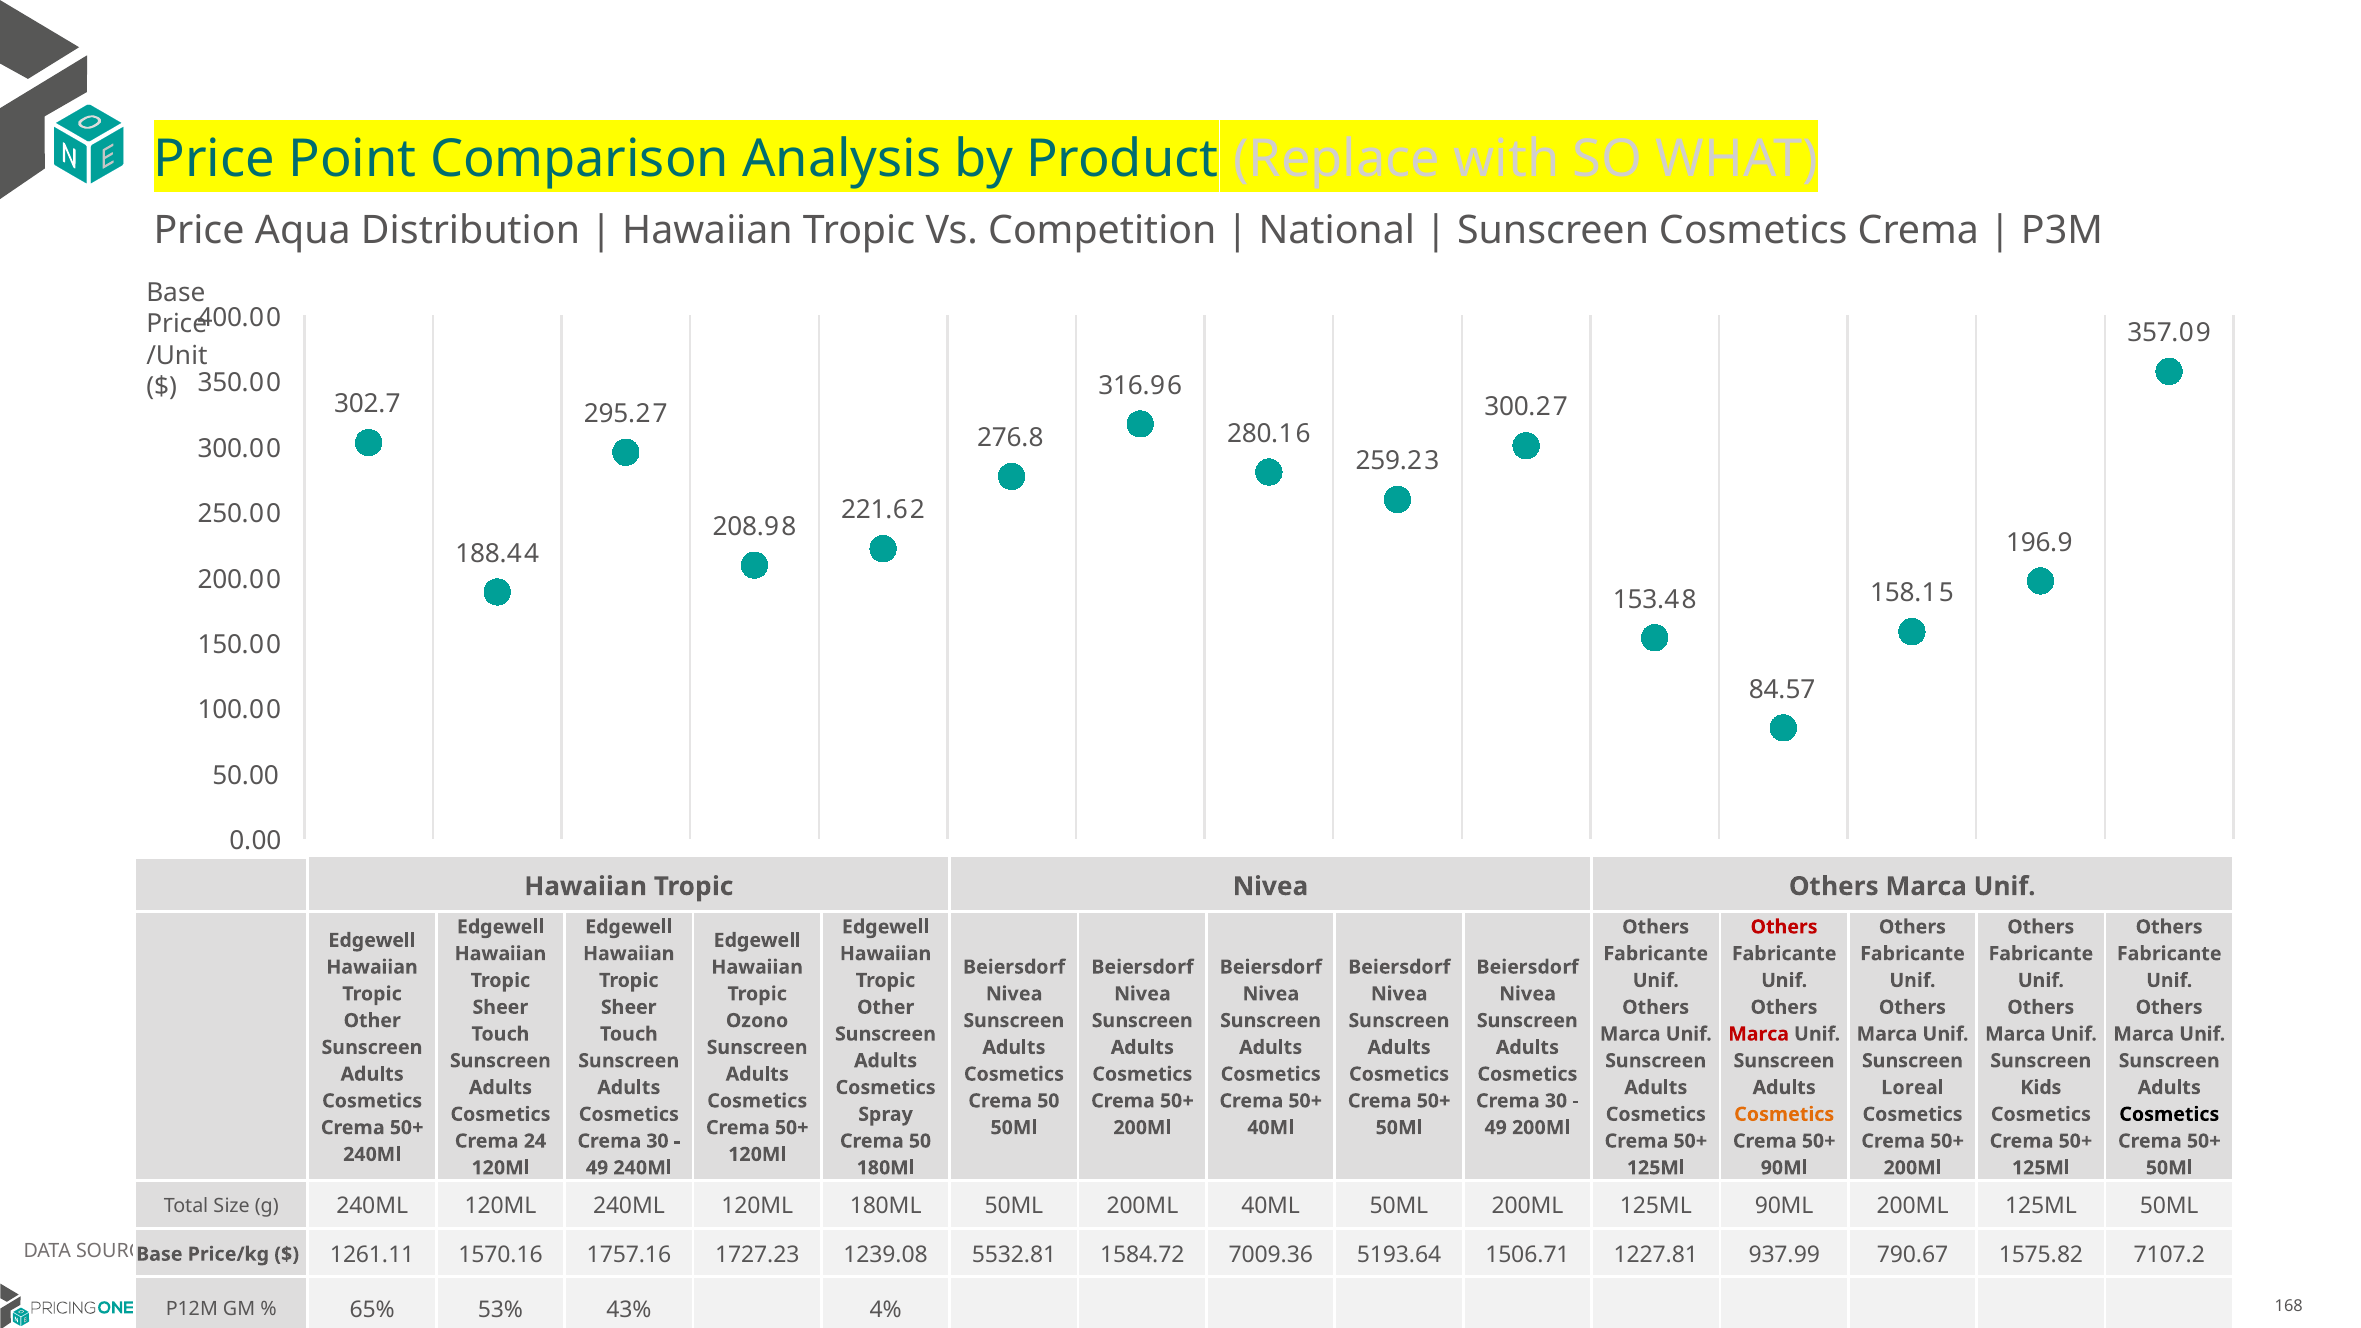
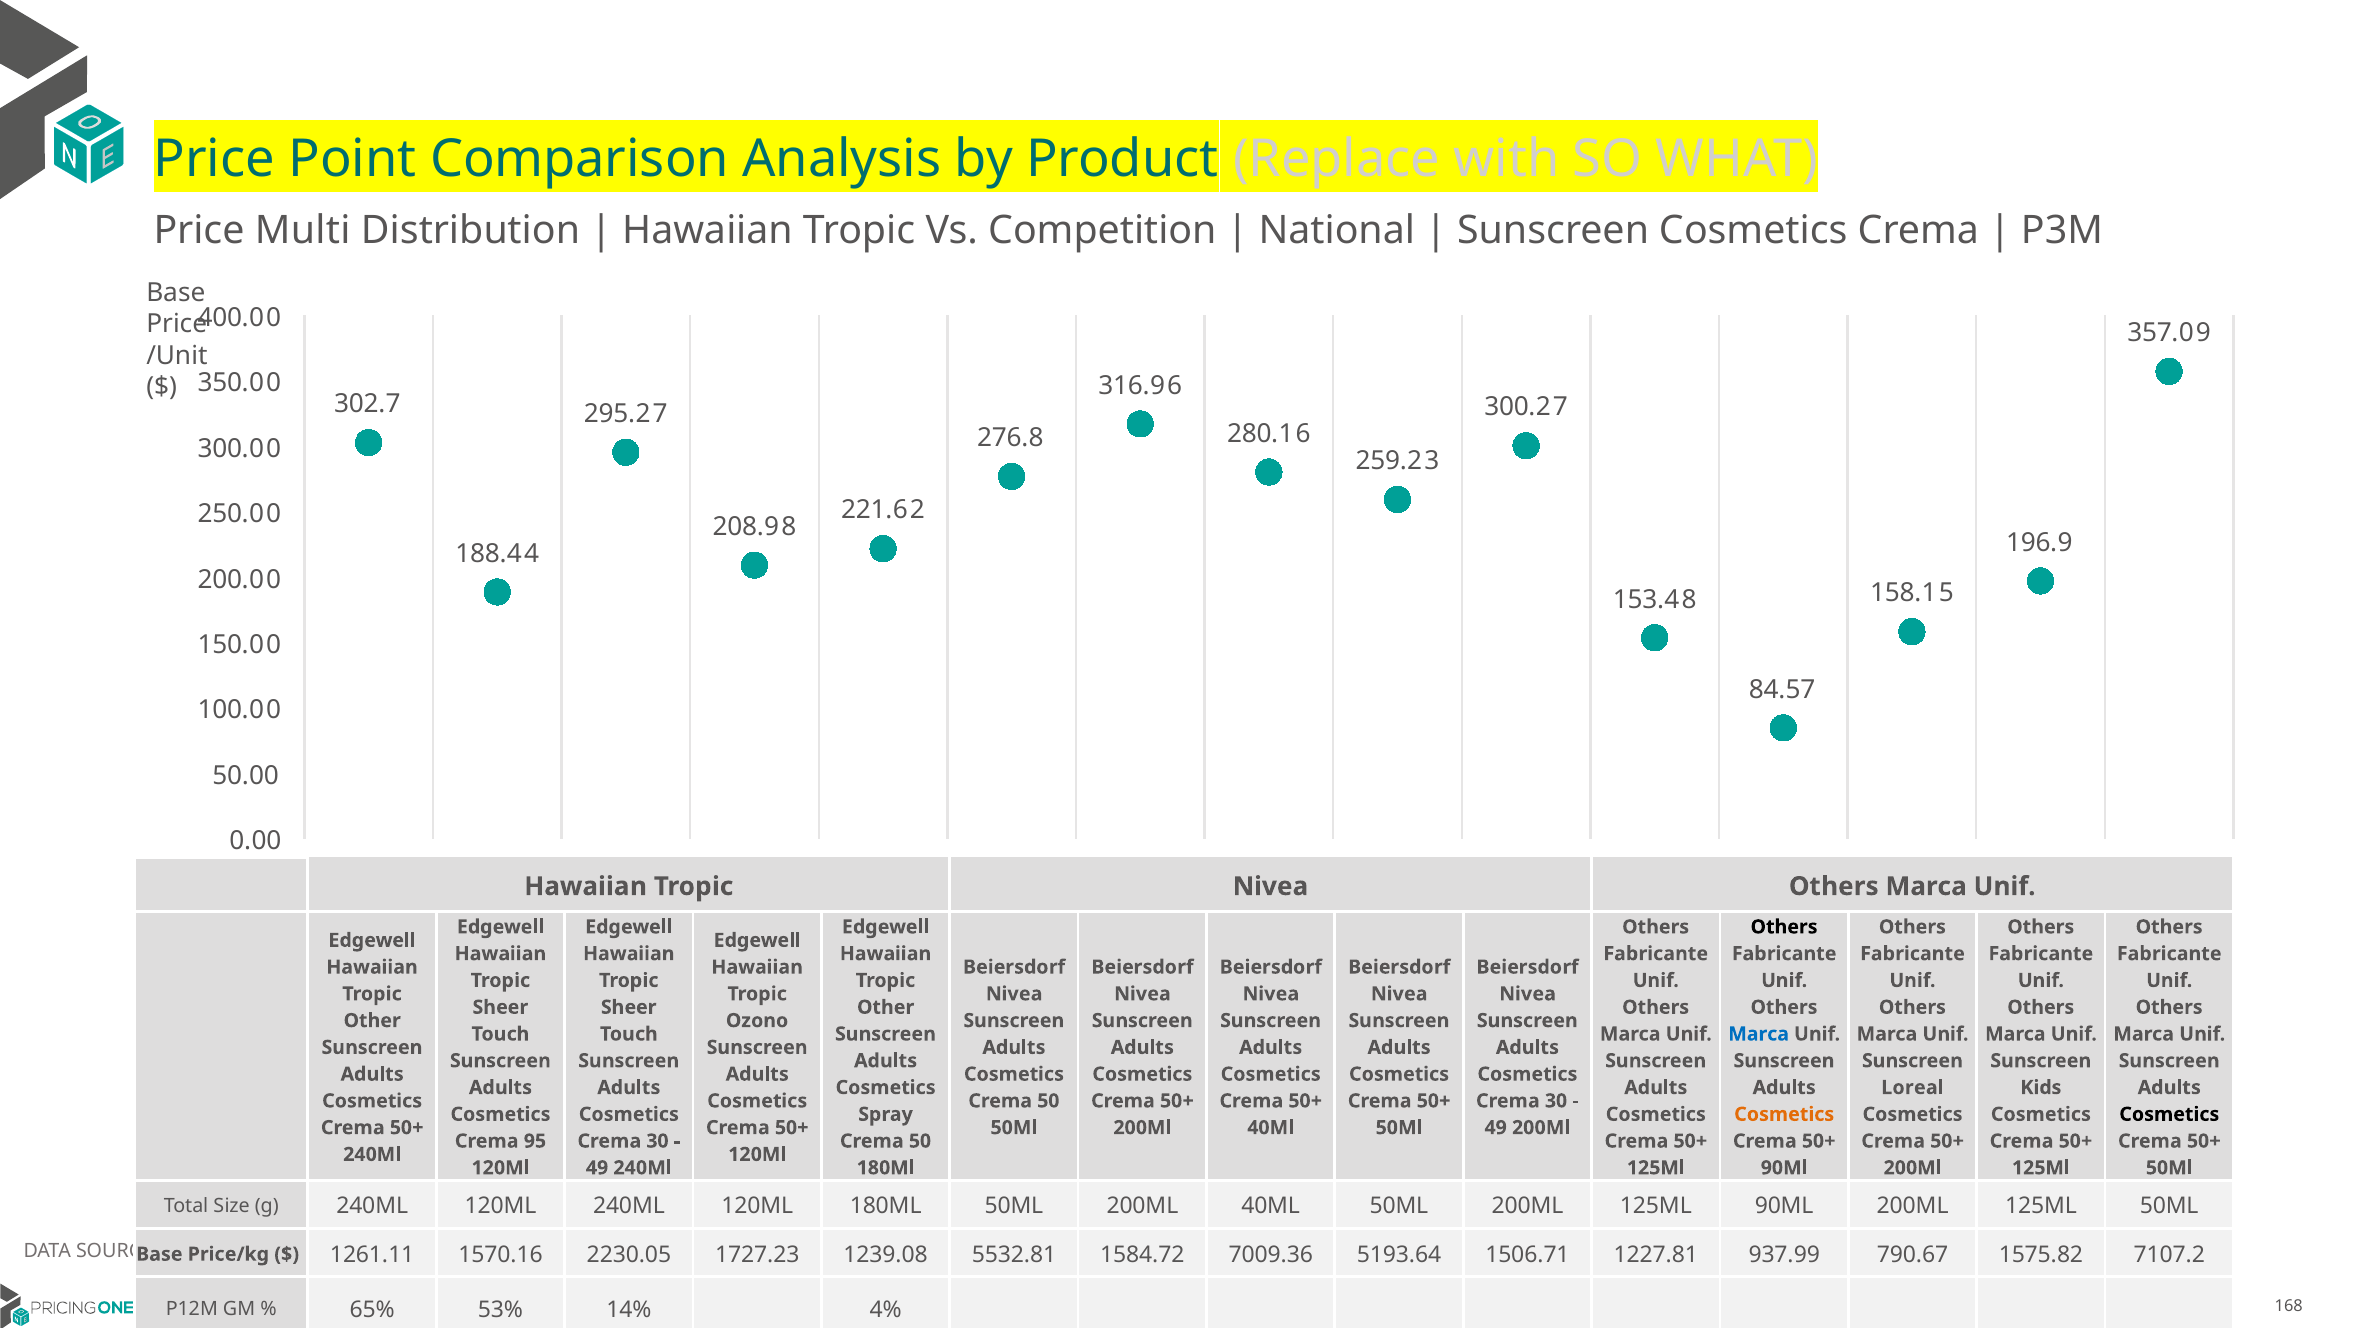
Aqua: Aqua -> Multi
Others at (1784, 927) colour: red -> black
Marca at (1759, 1034) colour: red -> blue
24: 24 -> 95
1757.16: 1757.16 -> 2230.05
43%: 43% -> 14%
